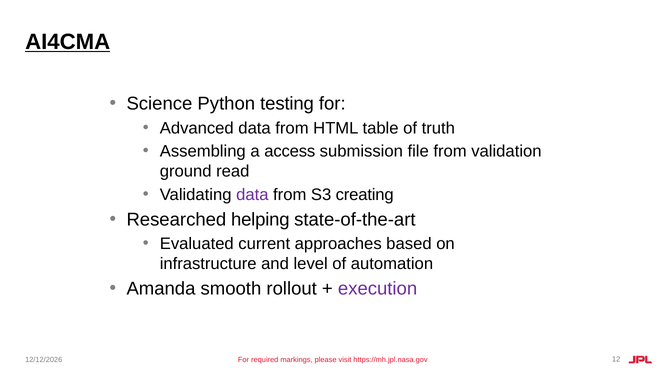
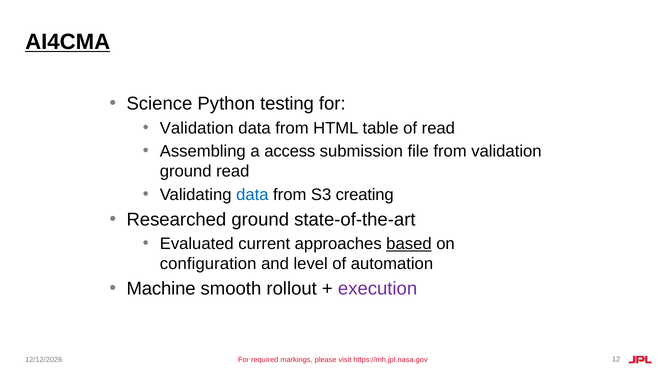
Advanced at (197, 128): Advanced -> Validation
of truth: truth -> read
data at (252, 195) colour: purple -> blue
Researched helping: helping -> ground
based underline: none -> present
infrastructure: infrastructure -> configuration
Amanda: Amanda -> Machine
